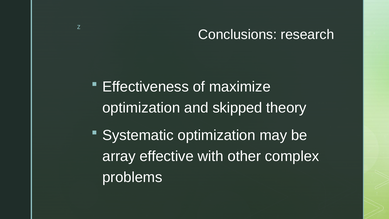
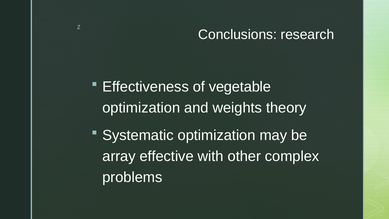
maximize: maximize -> vegetable
skipped: skipped -> weights
